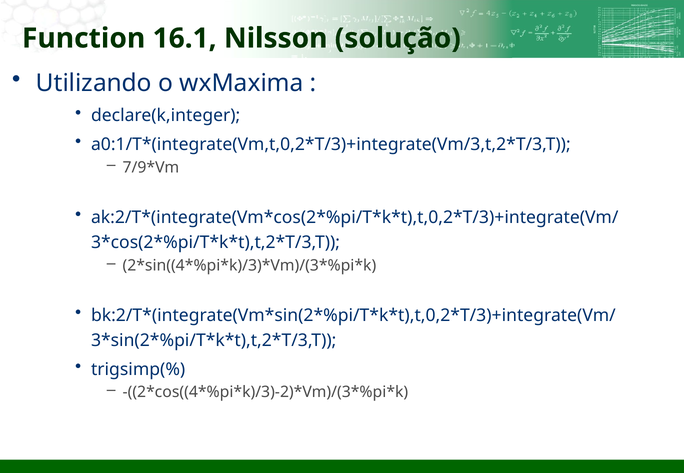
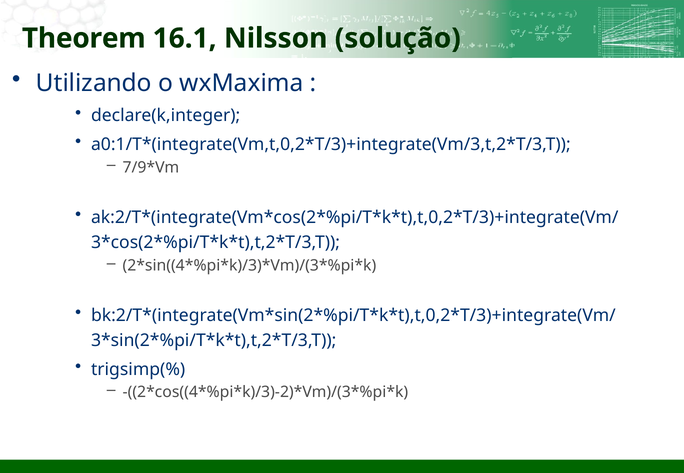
Function: Function -> Theorem
